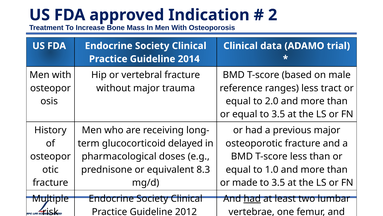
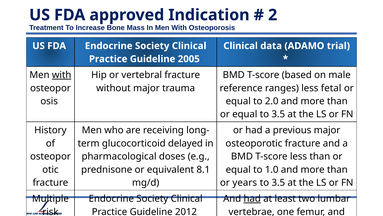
2014: 2014 -> 2005
with at (62, 75) underline: none -> present
tract: tract -> fetal
8.3: 8.3 -> 8.1
made: made -> years
